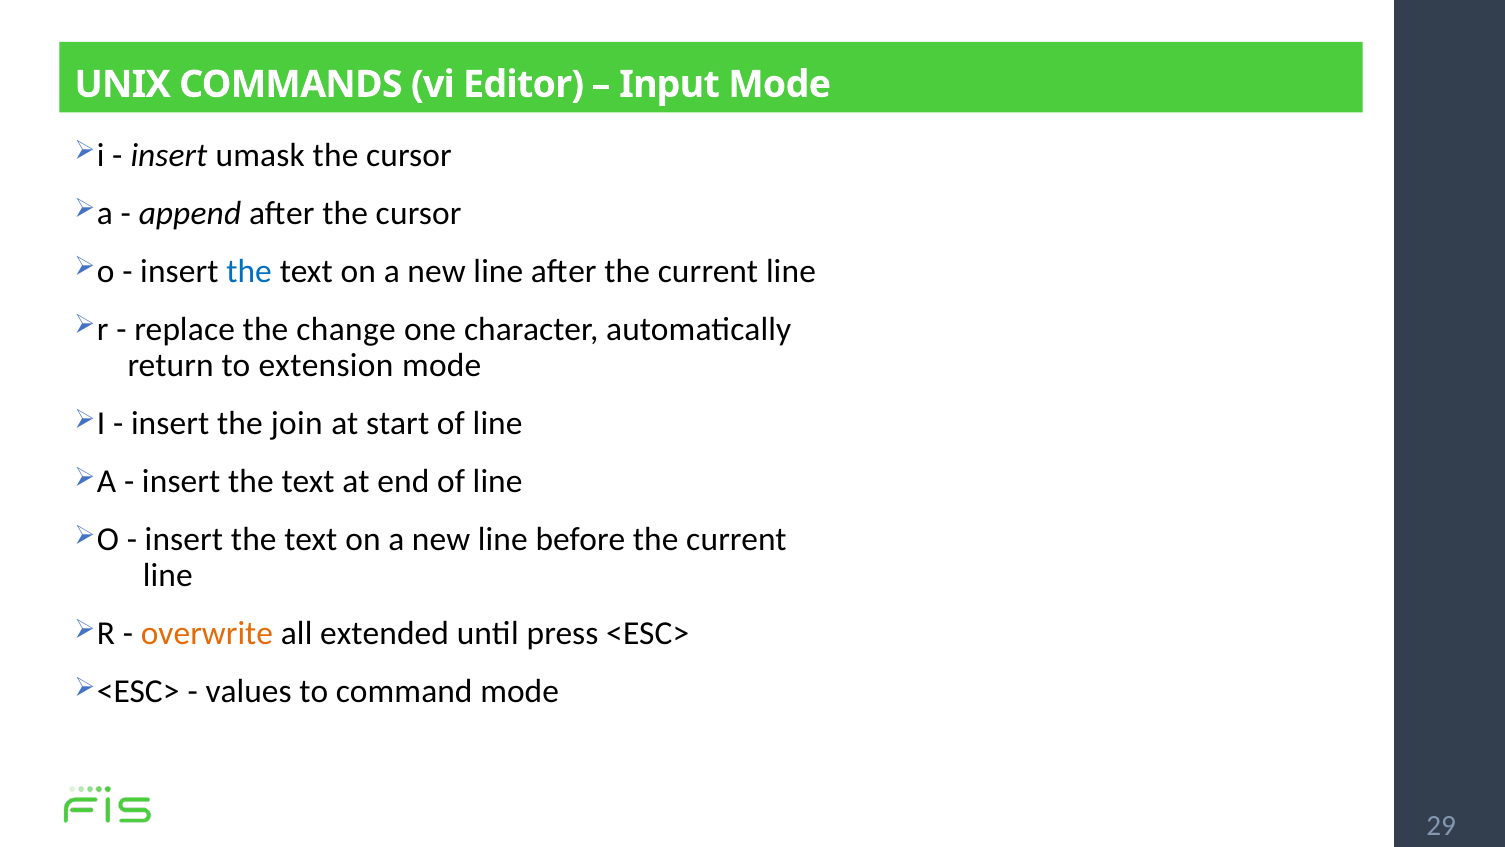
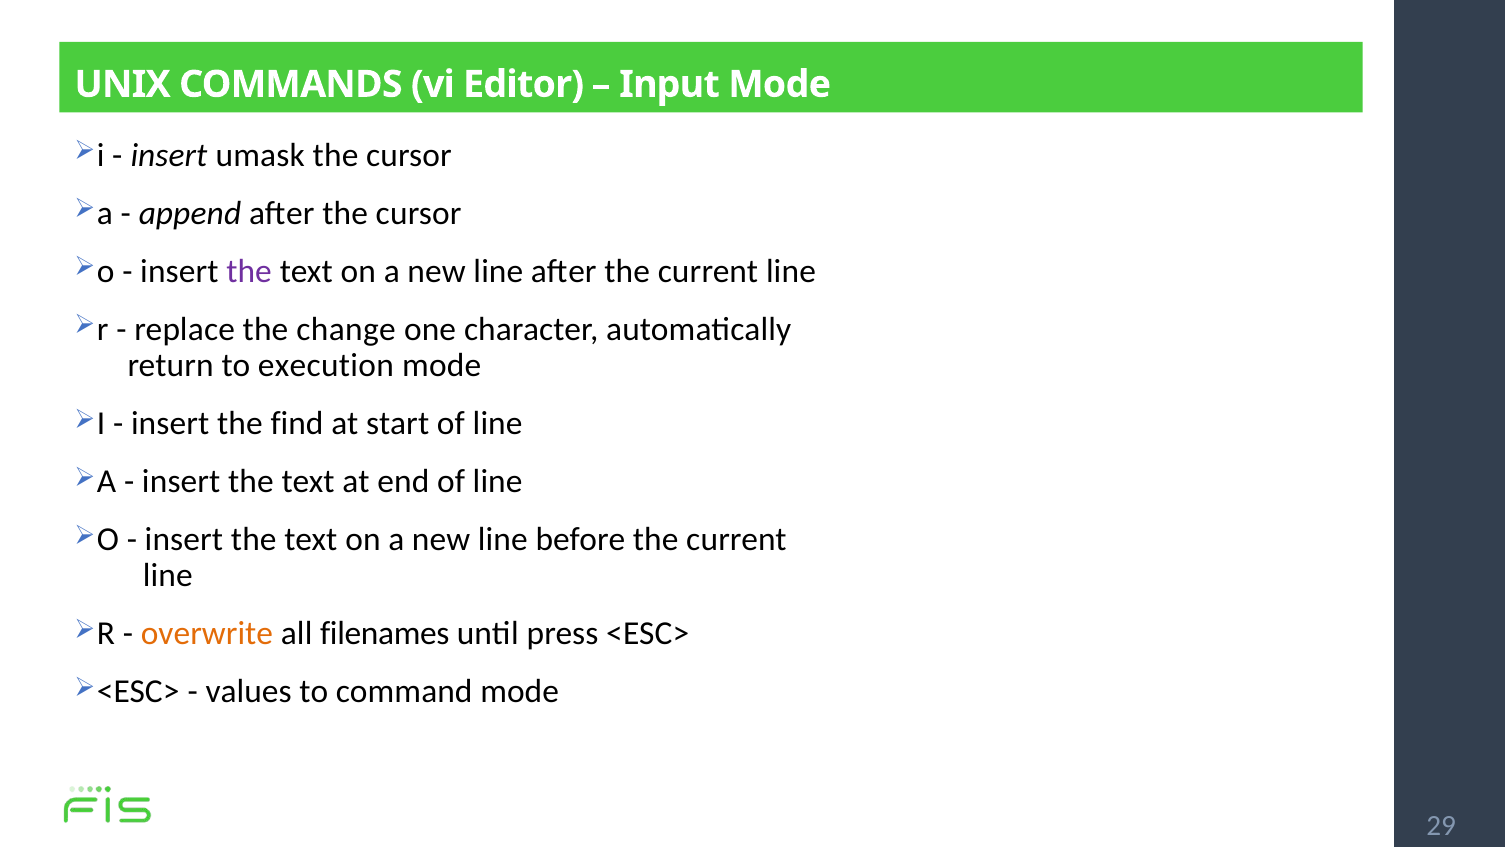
the at (249, 271) colour: blue -> purple
extension: extension -> execution
join: join -> find
extended: extended -> filenames
